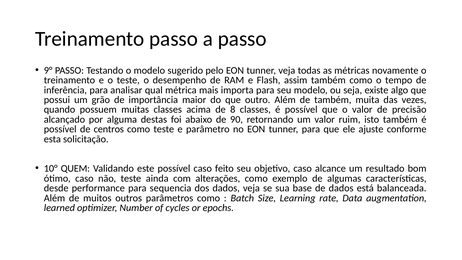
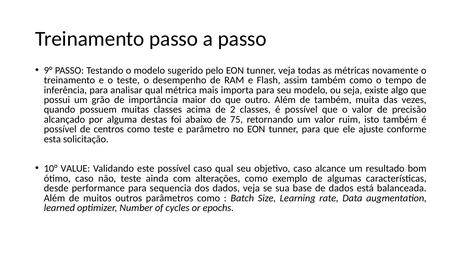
8: 8 -> 2
90: 90 -> 75
QUEM: QUEM -> VALUE
caso feito: feito -> qual
